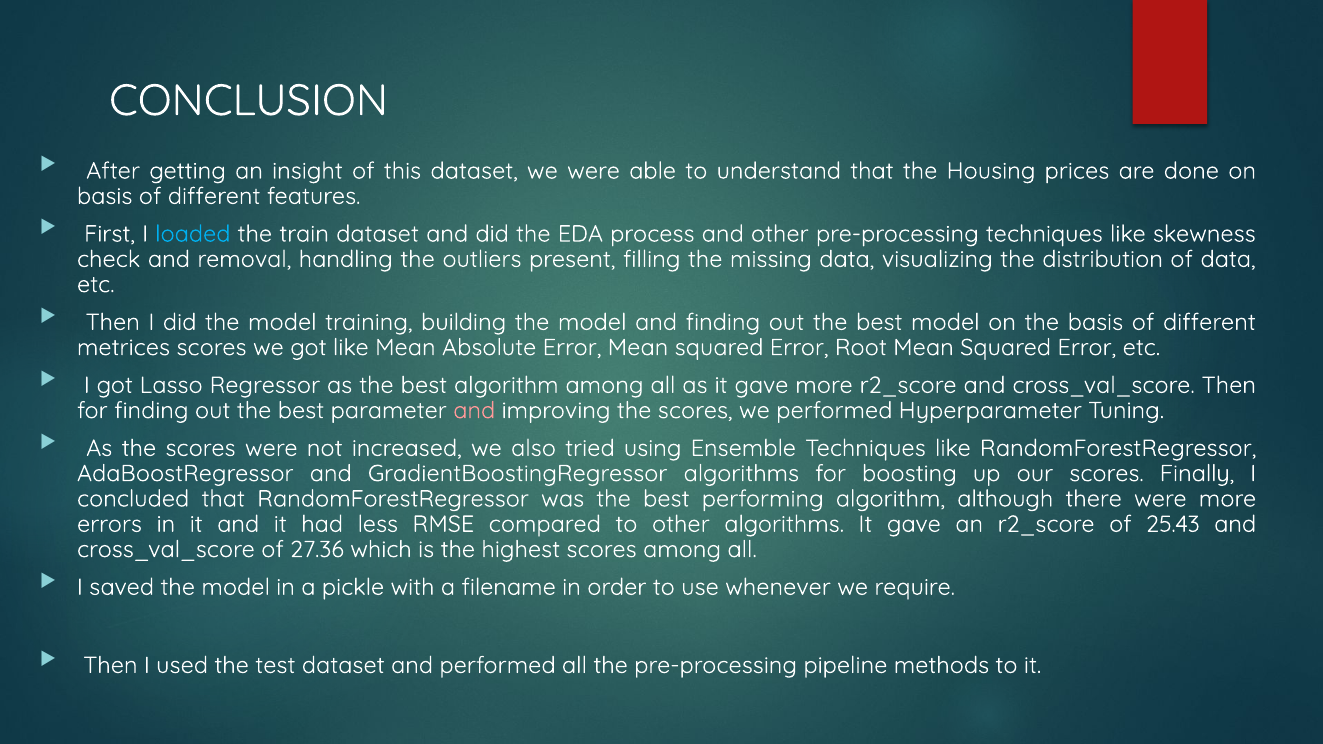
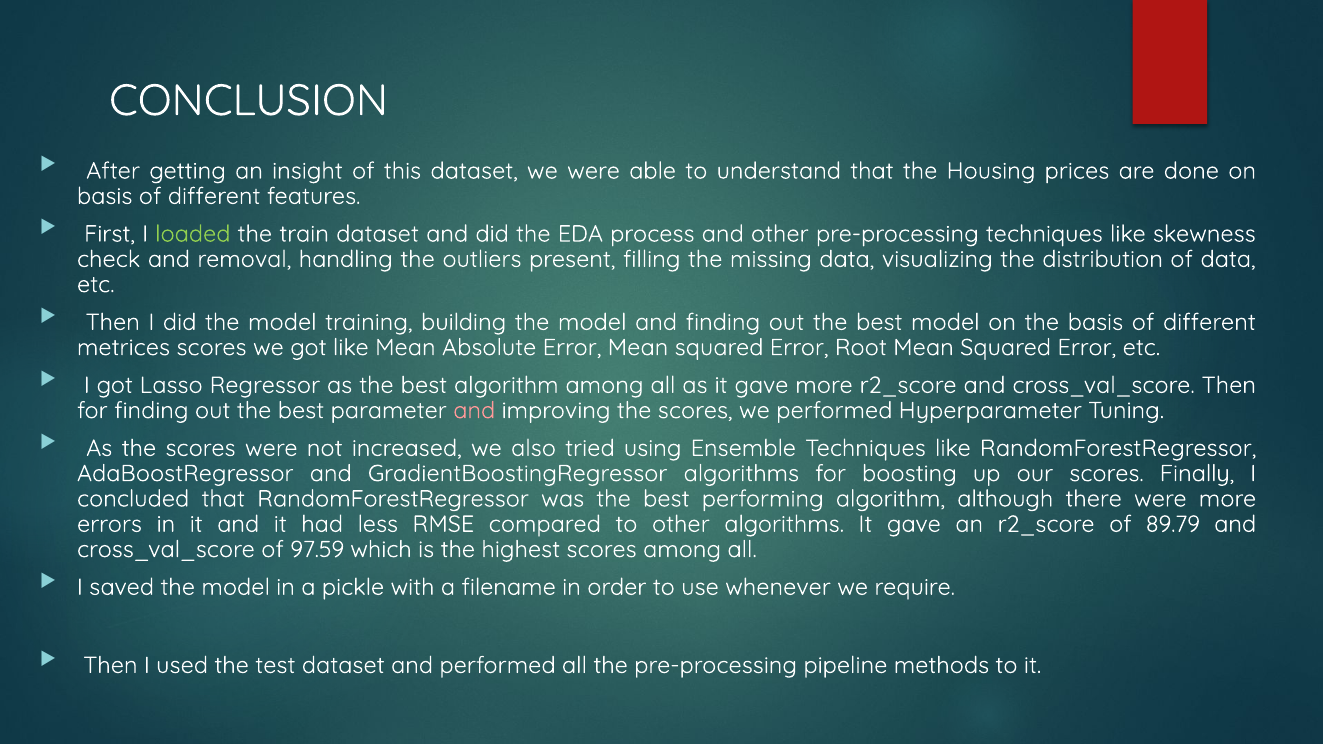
loaded colour: light blue -> light green
25.43: 25.43 -> 89.79
27.36: 27.36 -> 97.59
